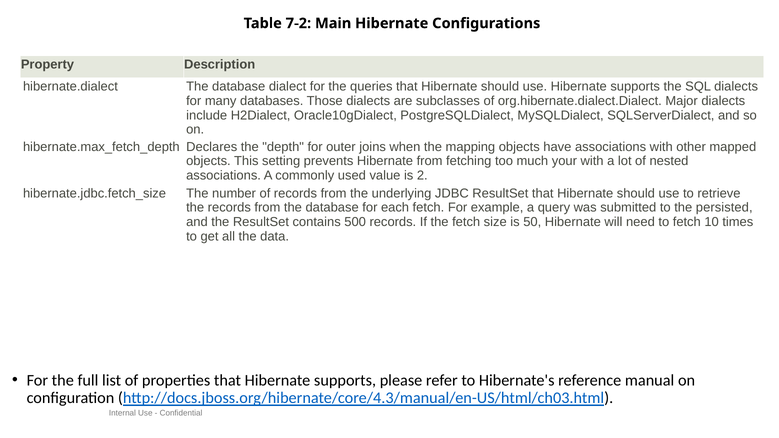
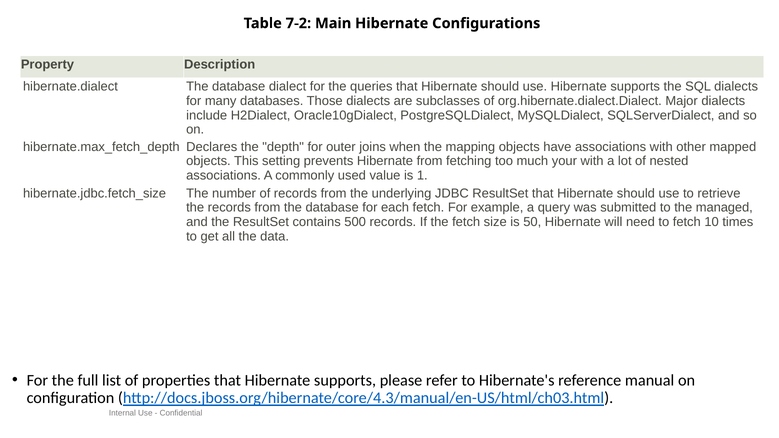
2: 2 -> 1
persisted: persisted -> managed
